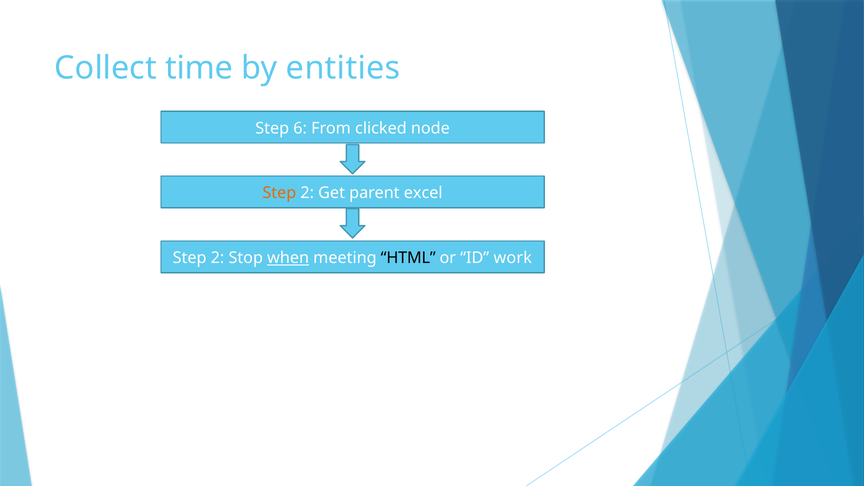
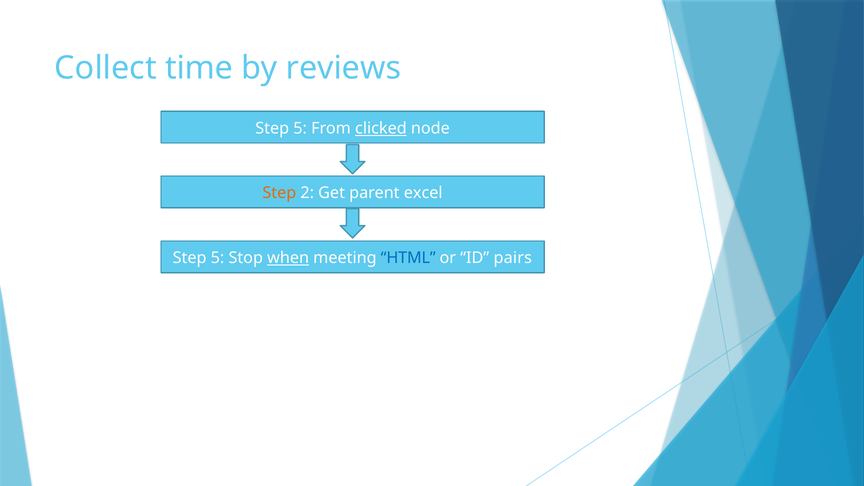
entities: entities -> reviews
6 at (300, 128): 6 -> 5
clicked underline: none -> present
2 at (218, 258): 2 -> 5
HTML colour: black -> blue
work: work -> pairs
